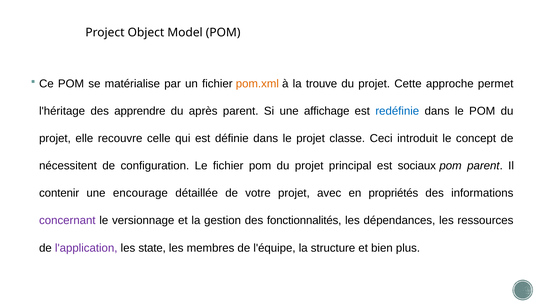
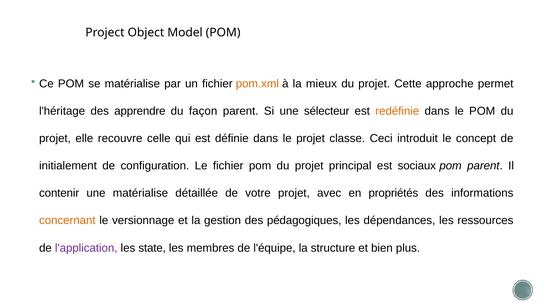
trouve: trouve -> mieux
après: après -> façon
affichage: affichage -> sélecteur
redéfinie colour: blue -> orange
nécessitent: nécessitent -> initialement
une encourage: encourage -> matérialise
concernant colour: purple -> orange
fonctionnalités: fonctionnalités -> pédagogiques
